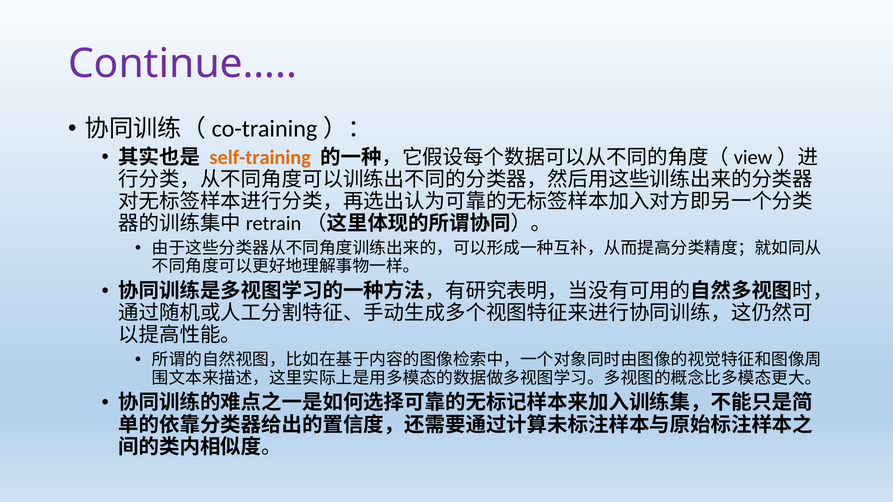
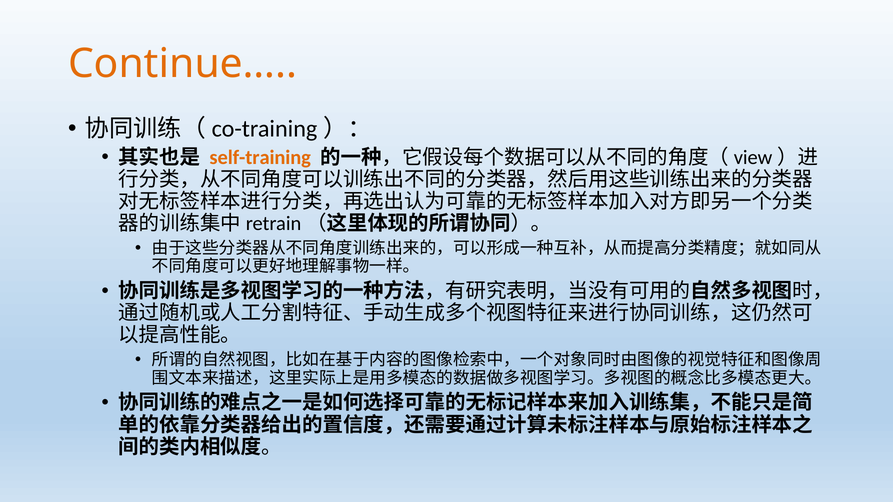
Continue… colour: purple -> orange
